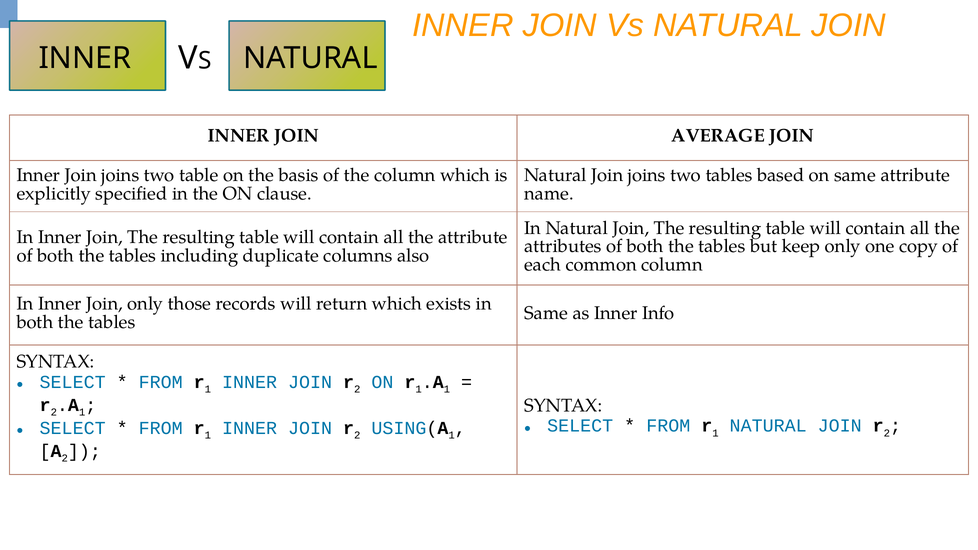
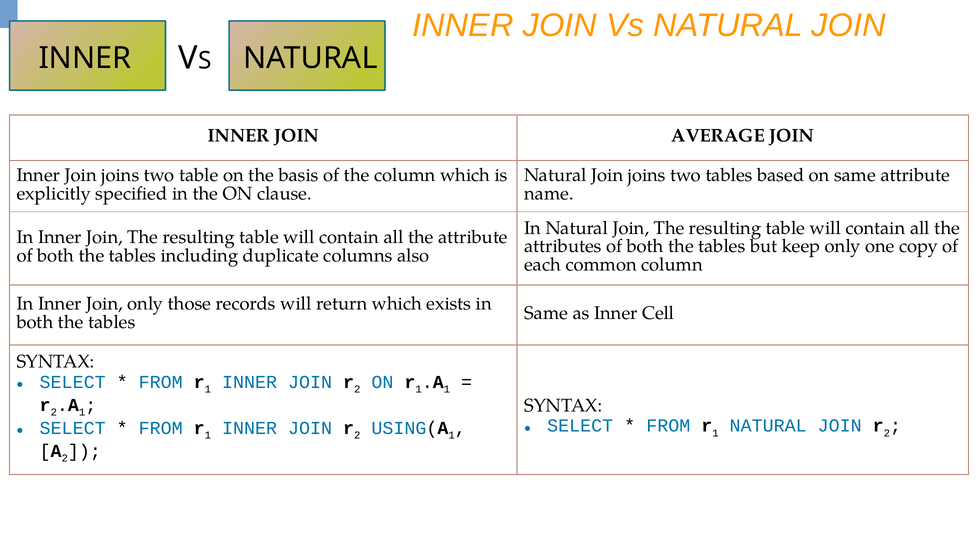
Info: Info -> Cell
